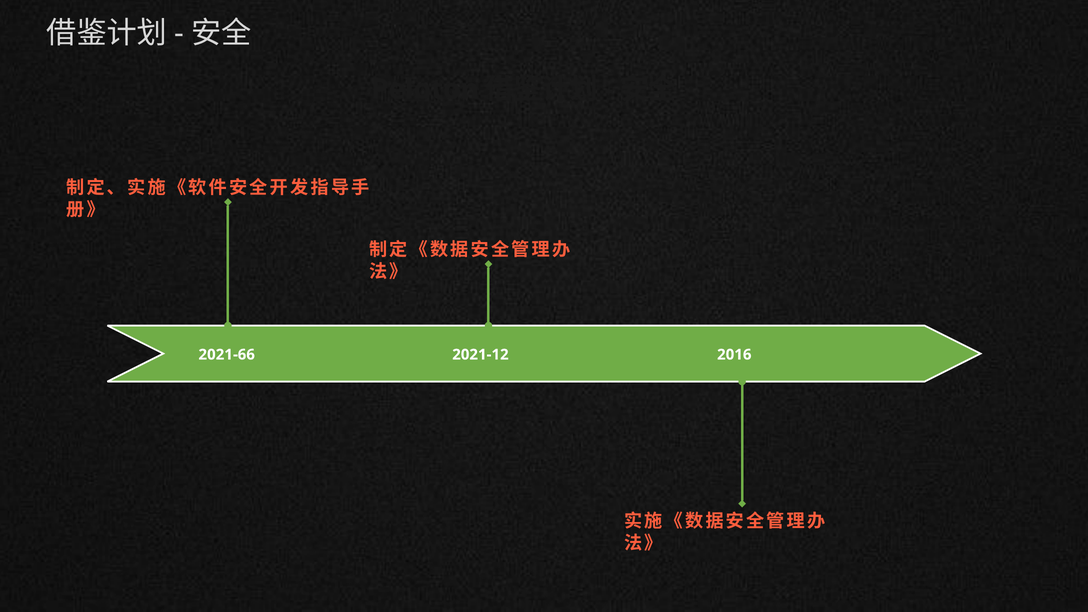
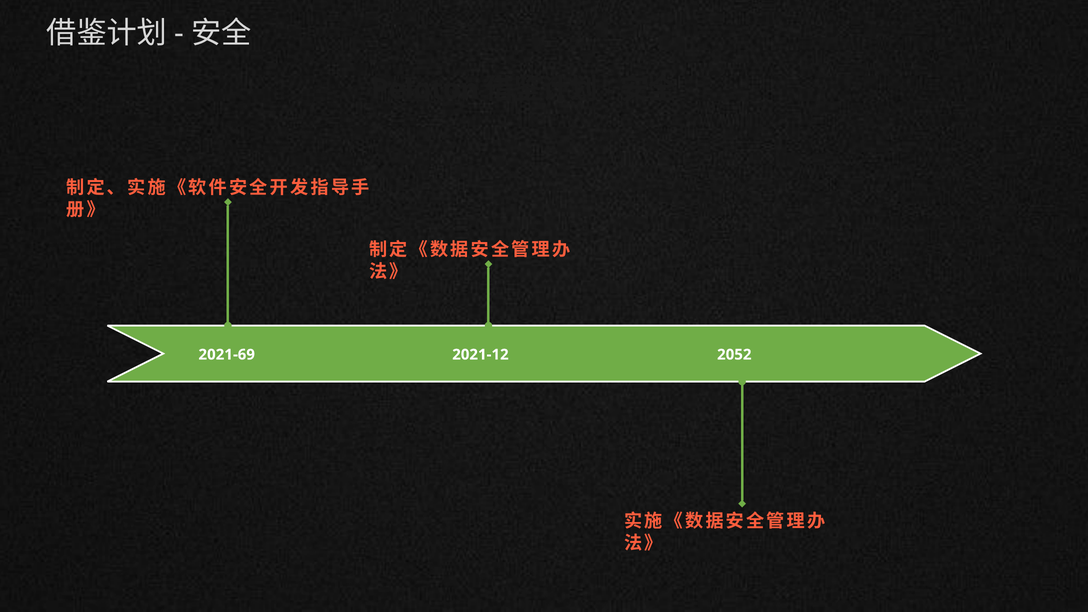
2021-66: 2021-66 -> 2021-69
2016: 2016 -> 2052
